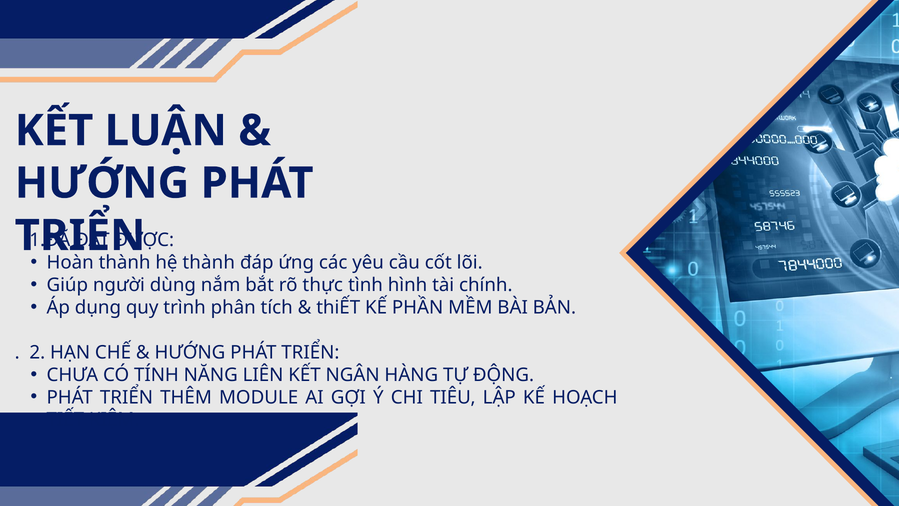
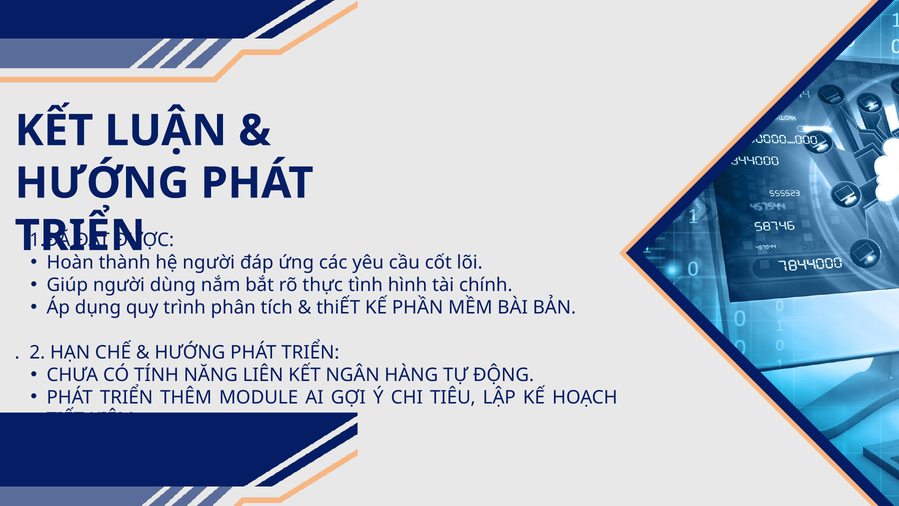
hệ thành: thành -> người
